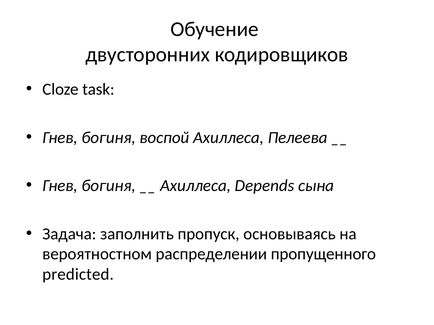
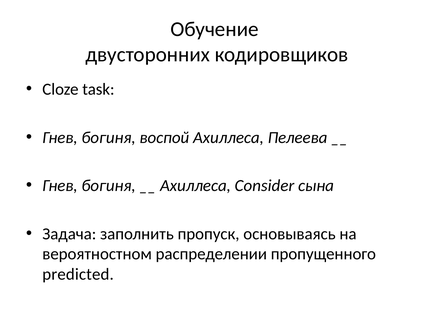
Depends: Depends -> Consider
